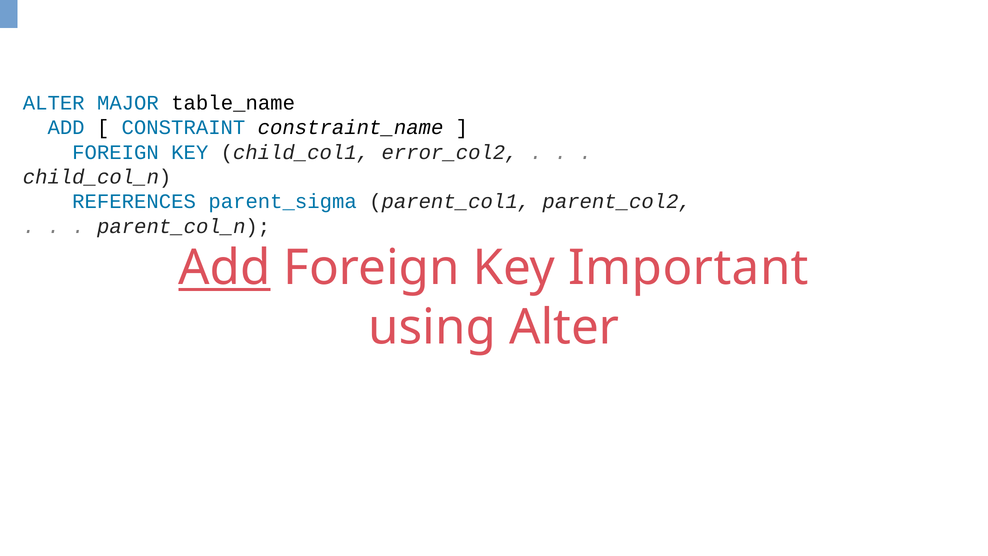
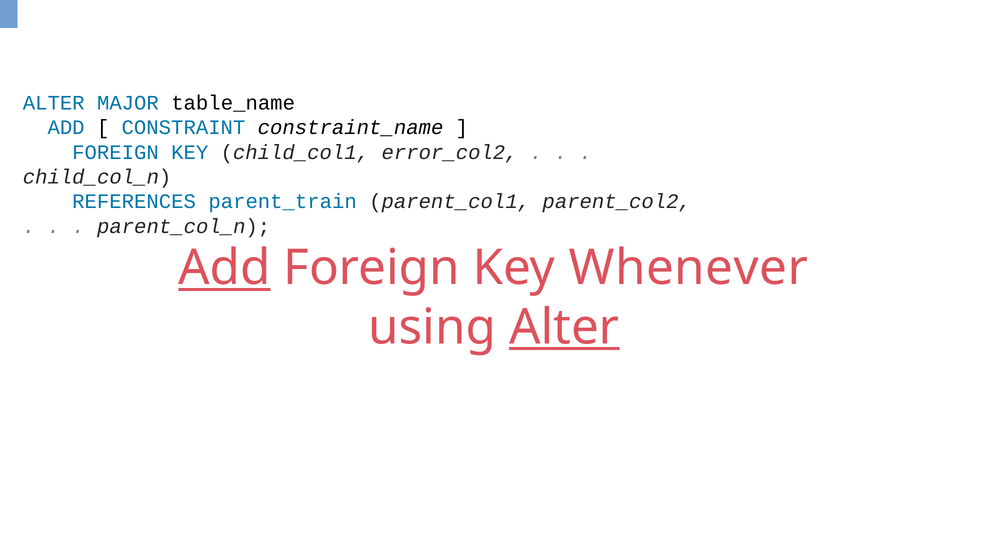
parent_sigma: parent_sigma -> parent_train
Important: Important -> Whenever
Alter at (564, 327) underline: none -> present
